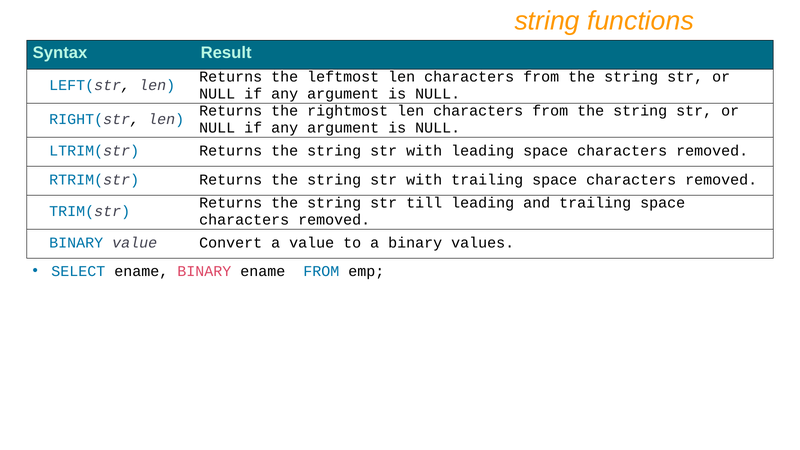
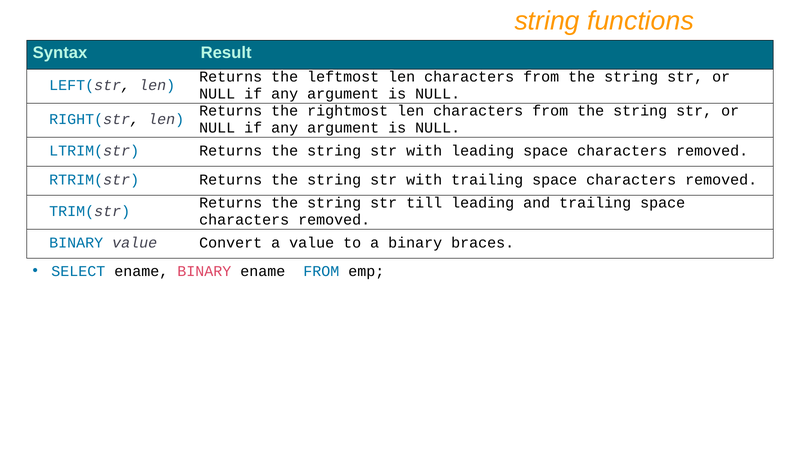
values: values -> braces
